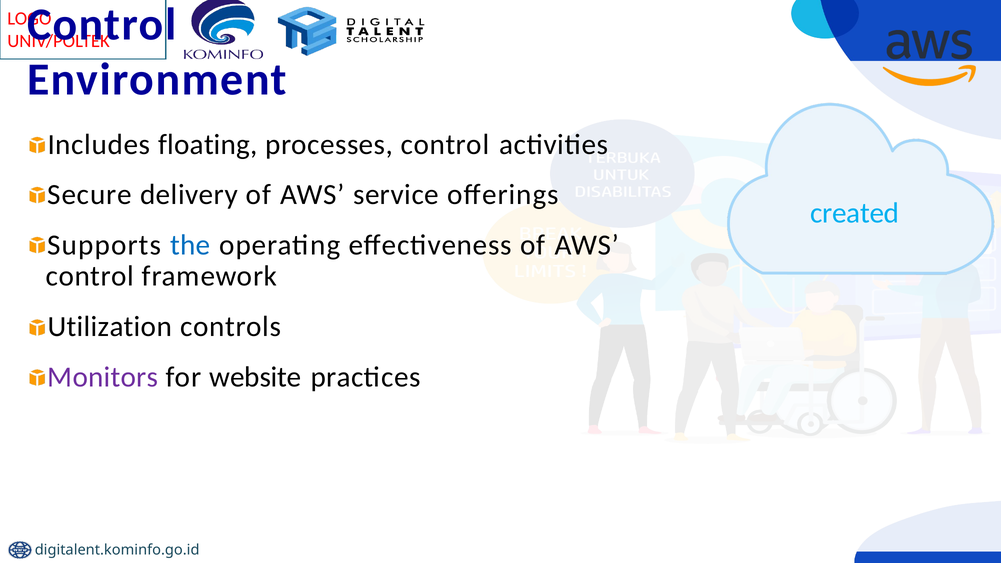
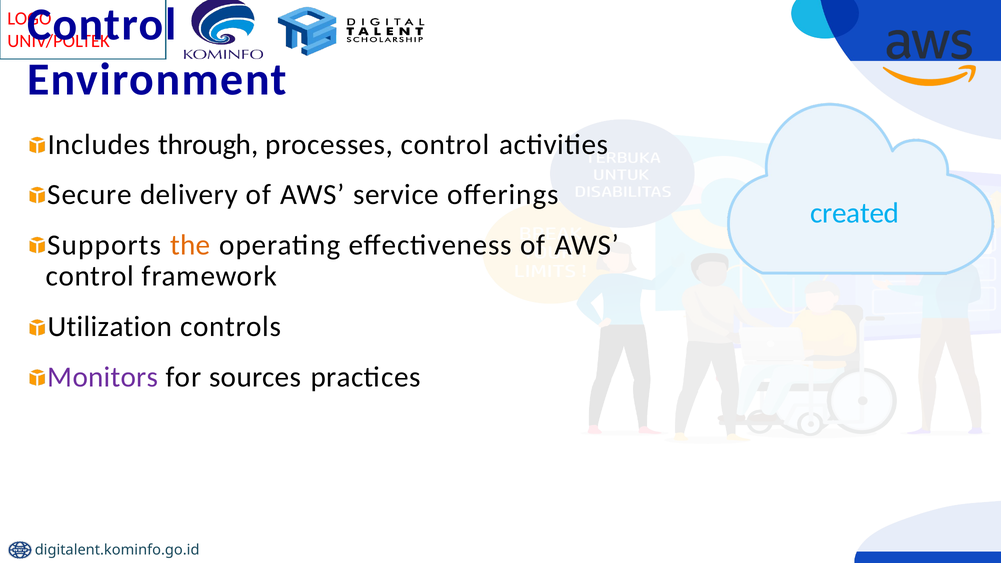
floating: floating -> through
the colour: blue -> orange
website: website -> sources
